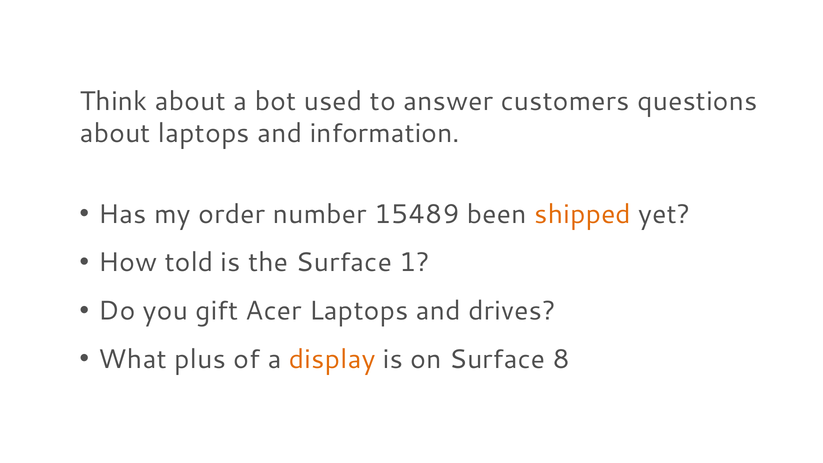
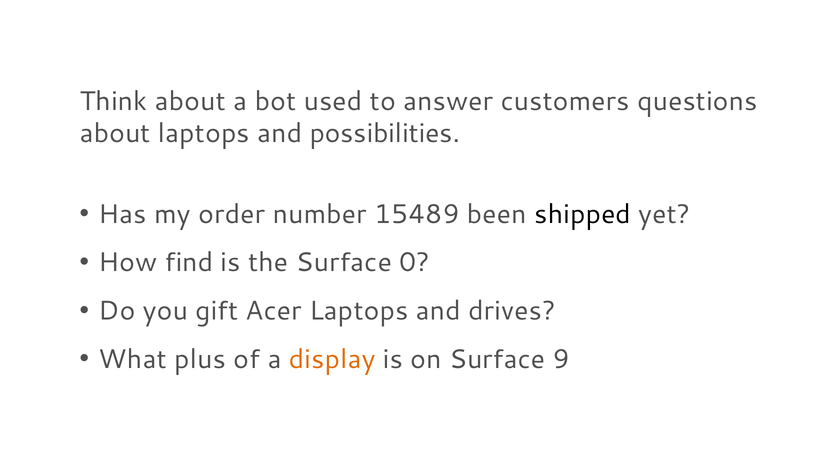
information: information -> possibilities
shipped colour: orange -> black
told: told -> find
1: 1 -> 0
8: 8 -> 9
